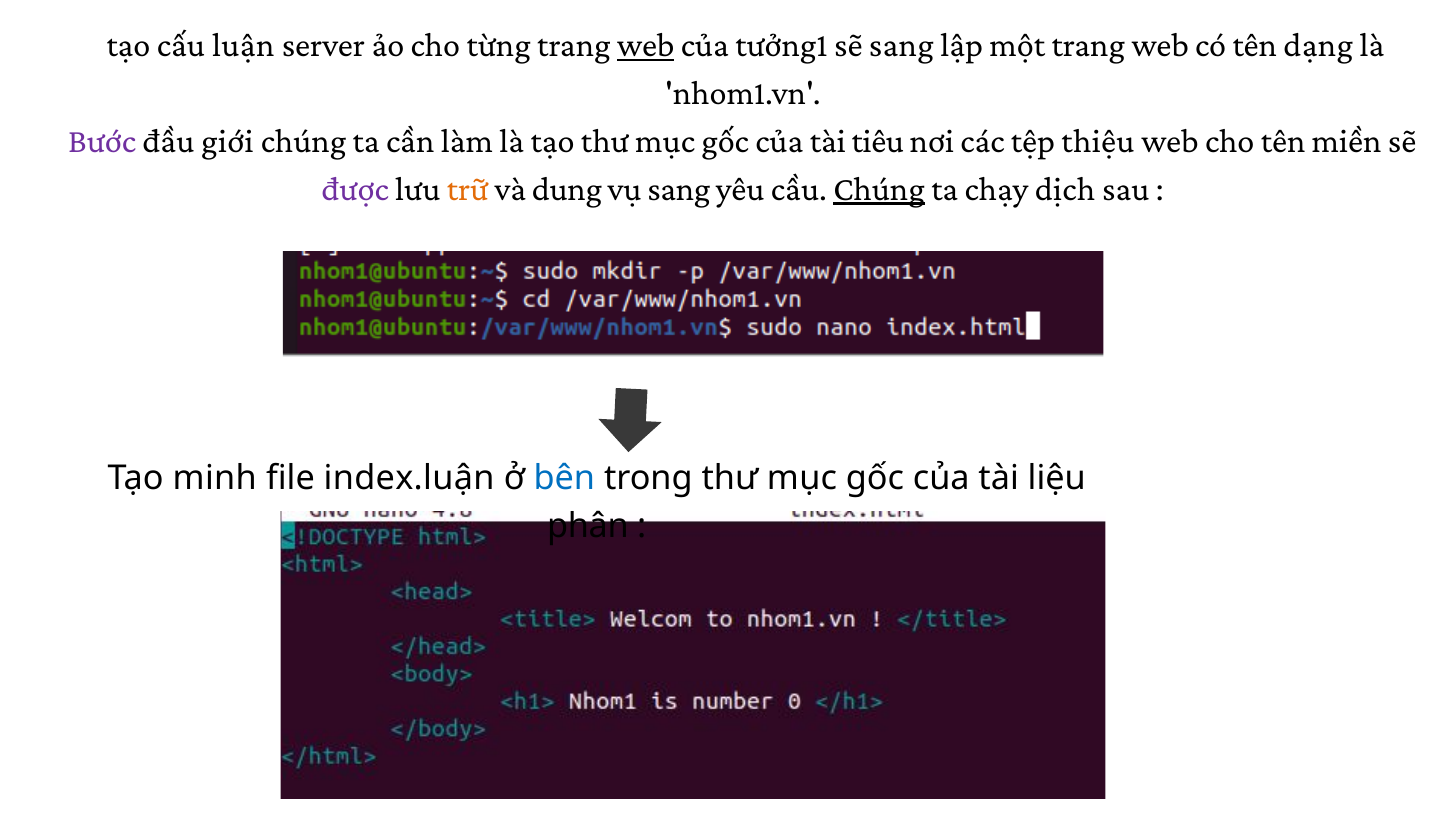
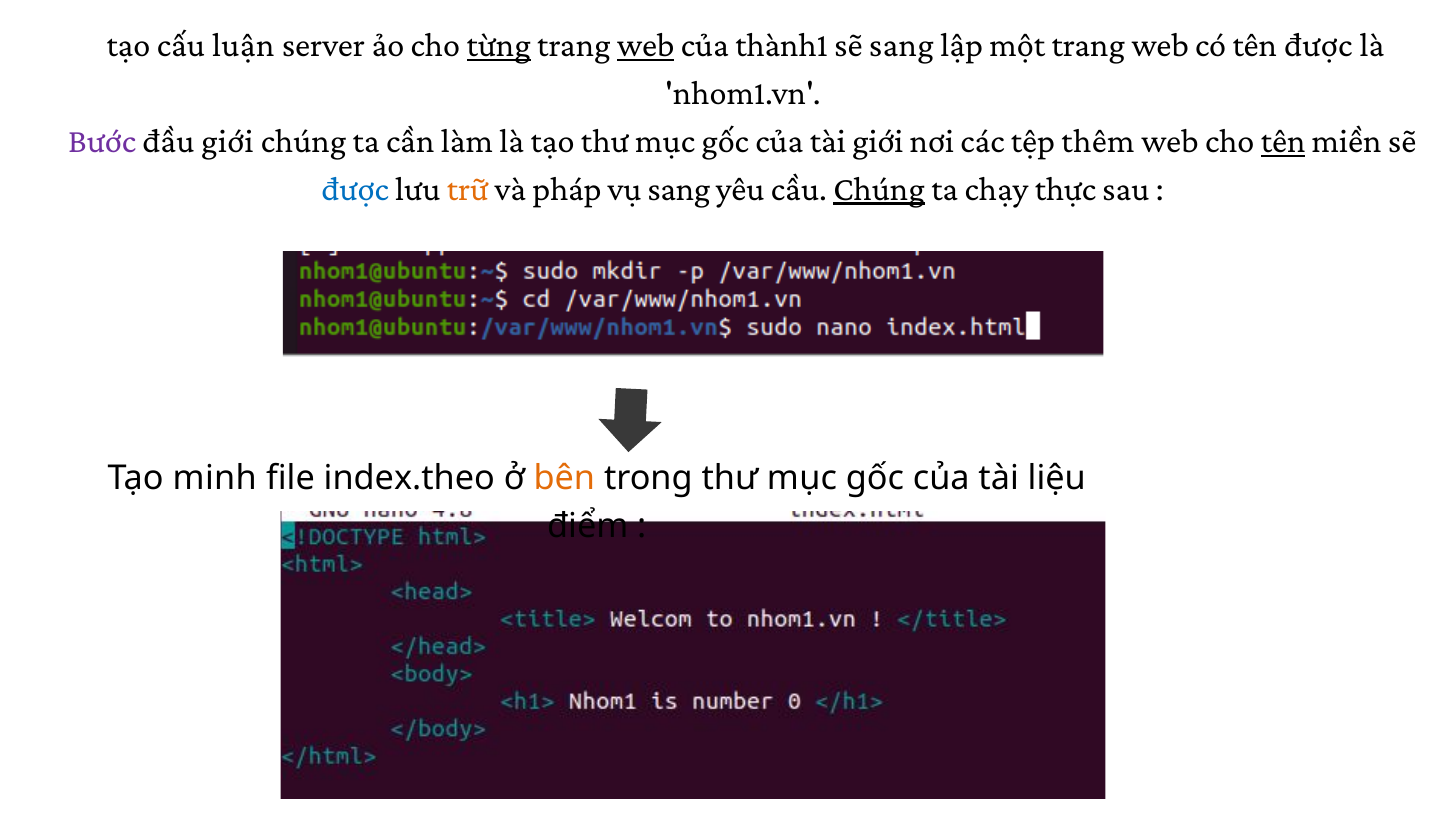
từng underline: none -> present
tưởng1: tưởng1 -> thành1
tên dạng: dạng -> được
tài tiêu: tiêu -> giới
thiệu: thiệu -> thêm
tên at (1283, 141) underline: none -> present
được at (355, 189) colour: purple -> blue
dung: dung -> pháp
dịch: dịch -> thực
index.luận: index.luận -> index.theo
bên colour: blue -> orange
phân: phân -> điểm
